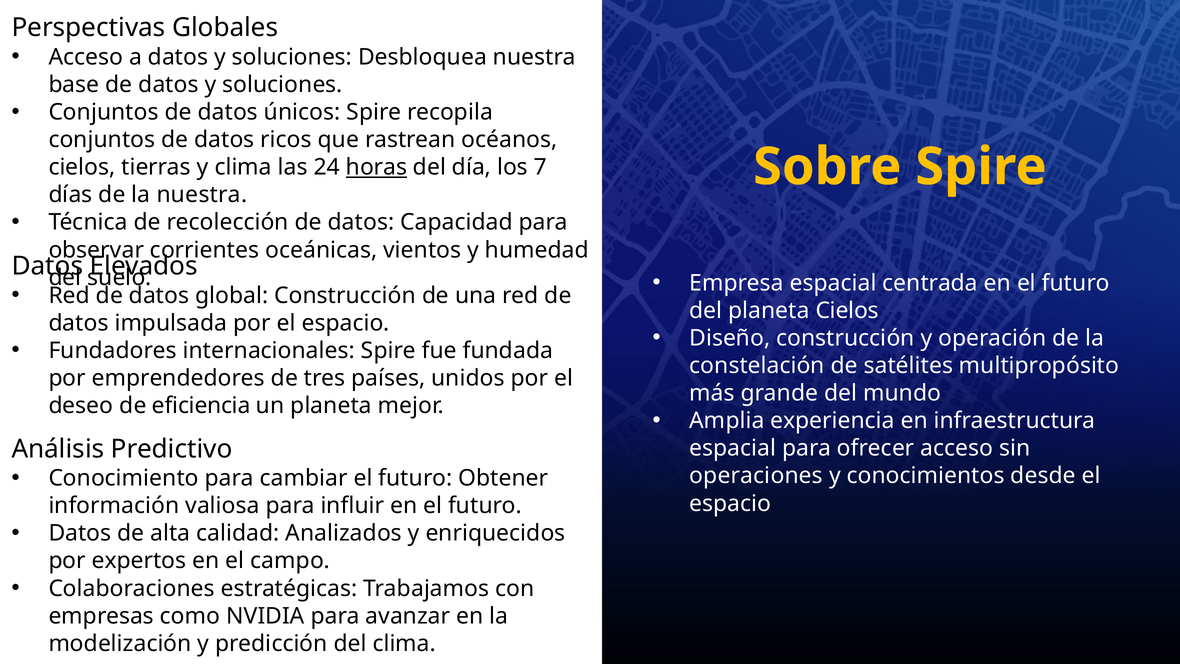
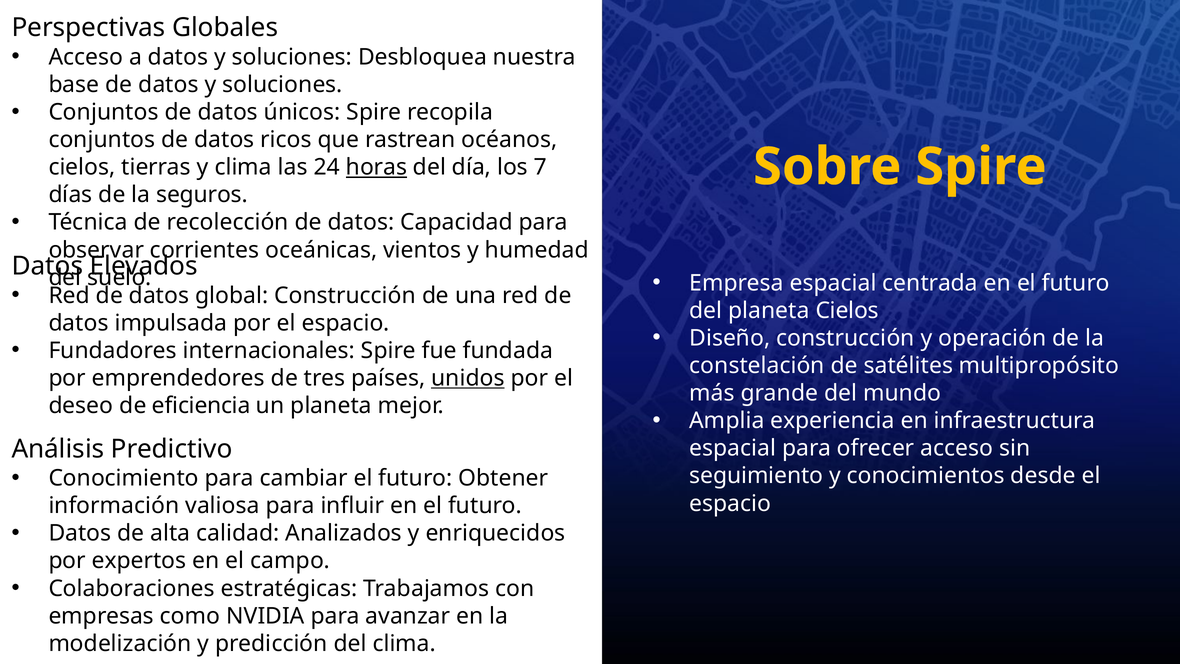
la nuestra: nuestra -> seguros
unidos underline: none -> present
operaciones: operaciones -> seguimiento
